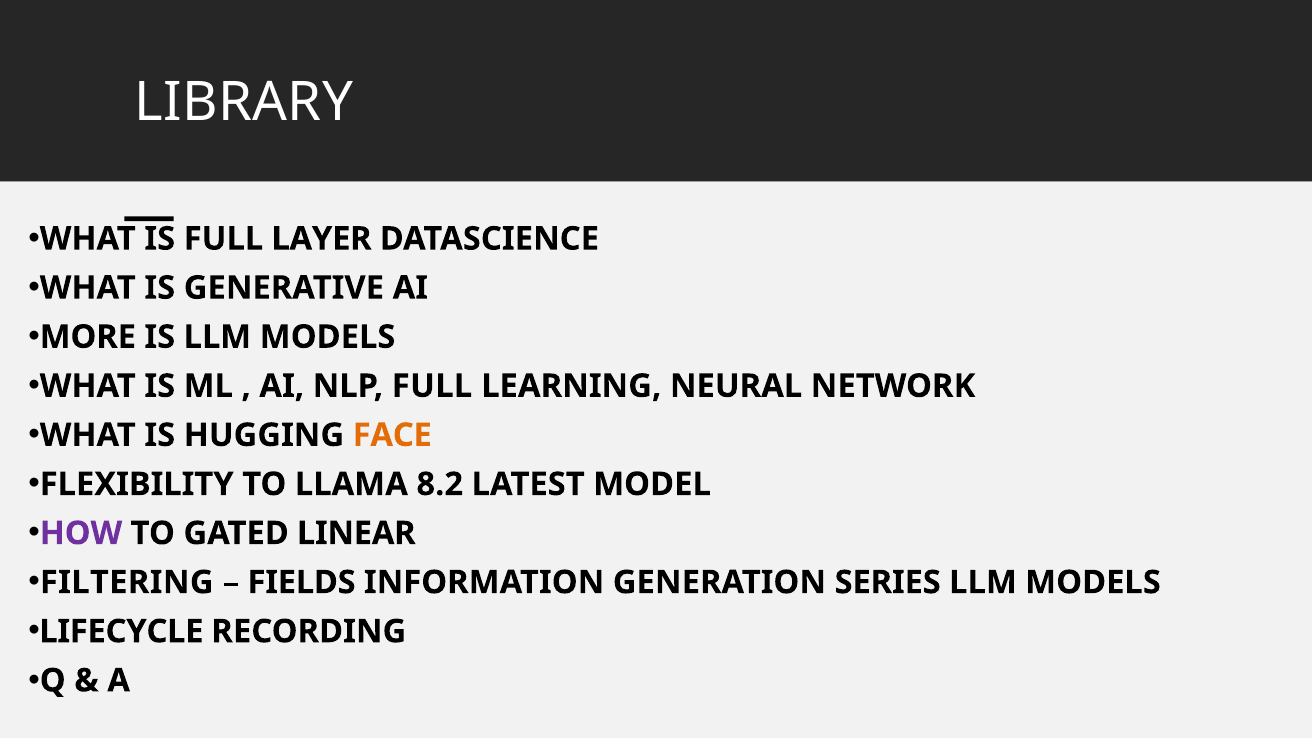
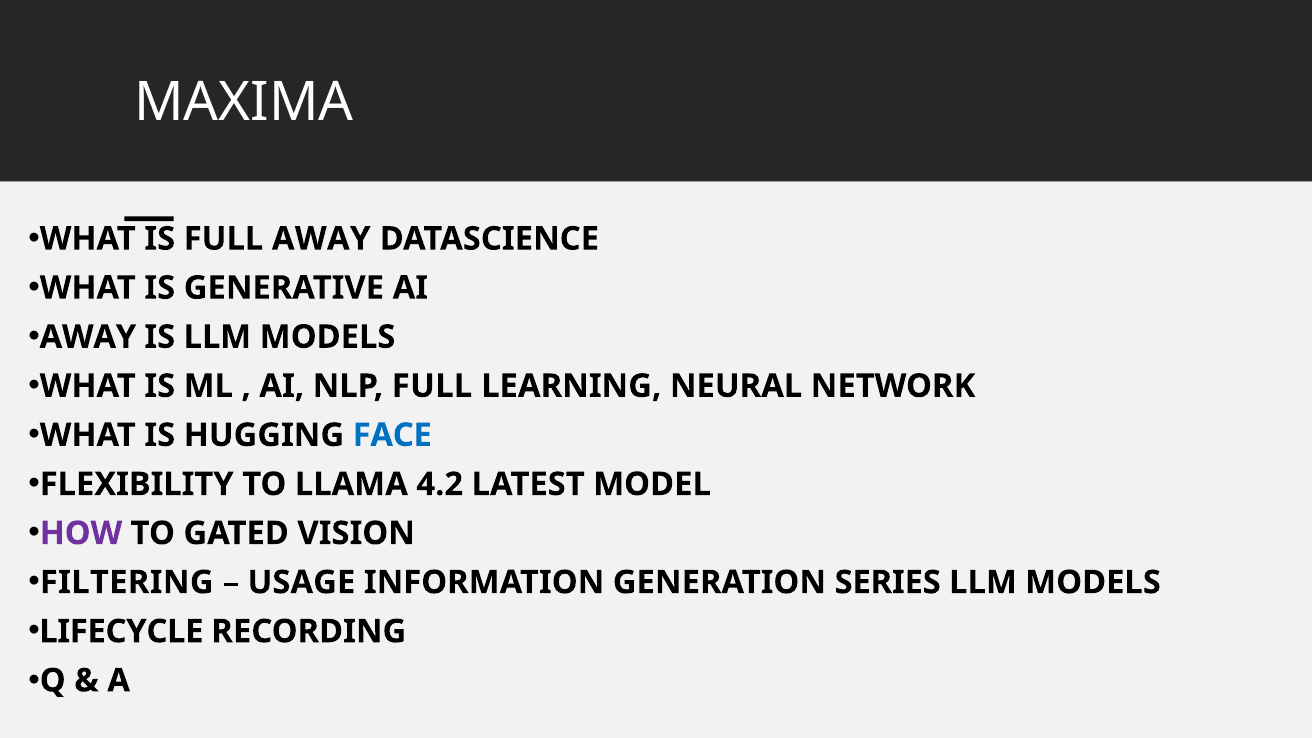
LIBRARY: LIBRARY -> MAXIMA
FULL LAYER: LAYER -> AWAY
MORE at (88, 337): MORE -> AWAY
FACE colour: orange -> blue
8.2: 8.2 -> 4.2
LINEAR: LINEAR -> VISION
FIELDS: FIELDS -> USAGE
